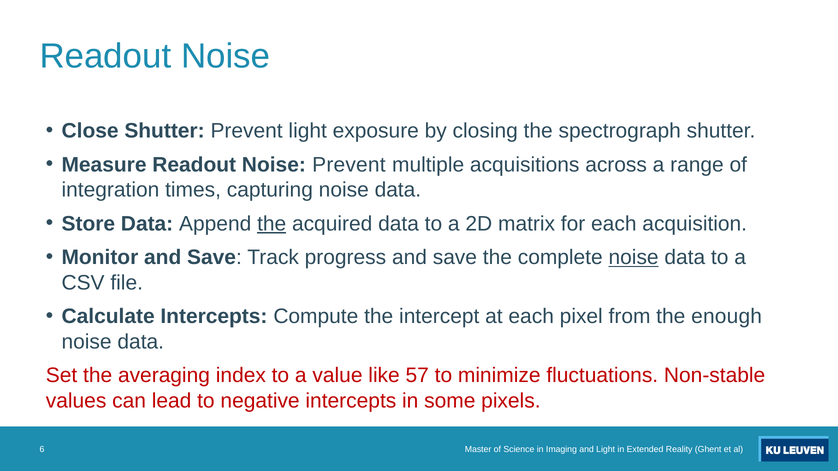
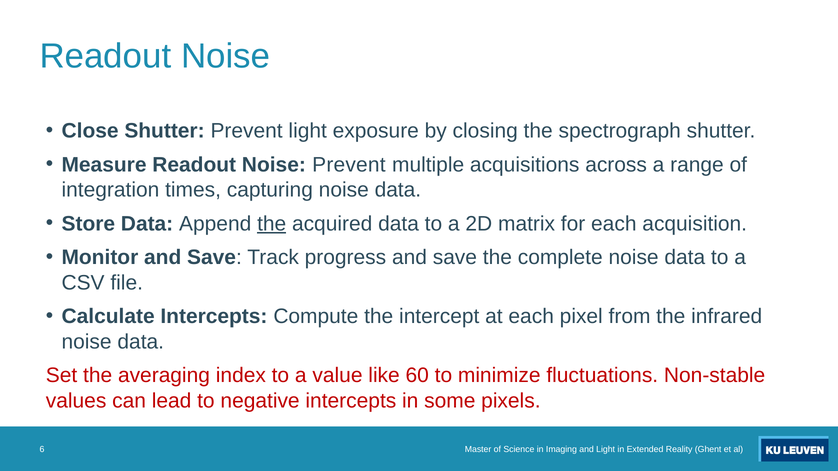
noise at (634, 258) underline: present -> none
enough: enough -> infrared
57: 57 -> 60
